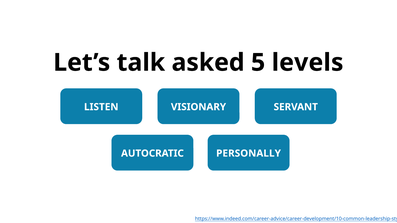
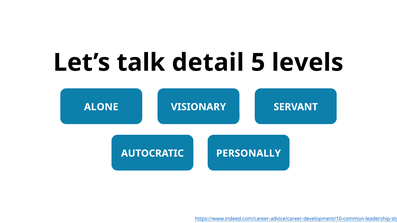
asked: asked -> detail
LISTEN: LISTEN -> ALONE
